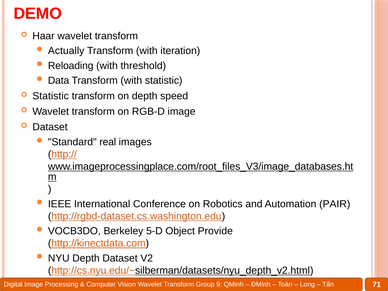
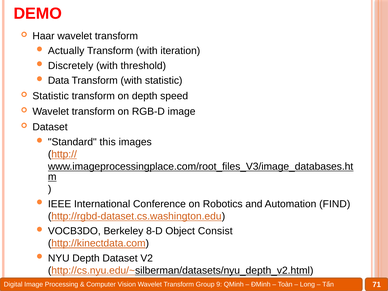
Reloading: Reloading -> Discretely
real: real -> this
PAIR: PAIR -> FIND
5-D: 5-D -> 8-D
Provide: Provide -> Consist
